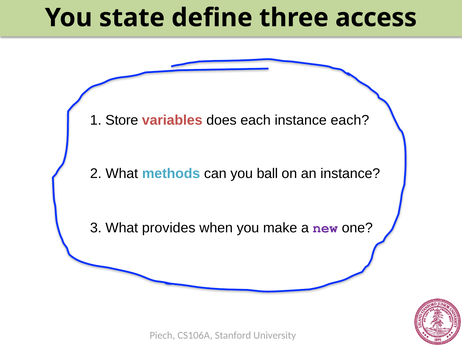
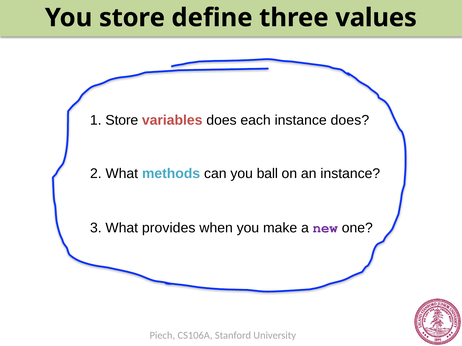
You state: state -> store
access: access -> values
instance each: each -> does
